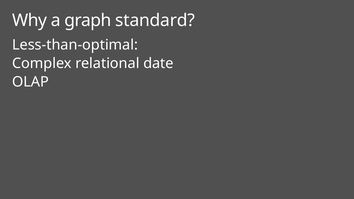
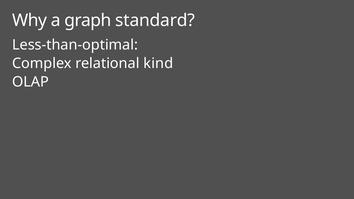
date: date -> kind
